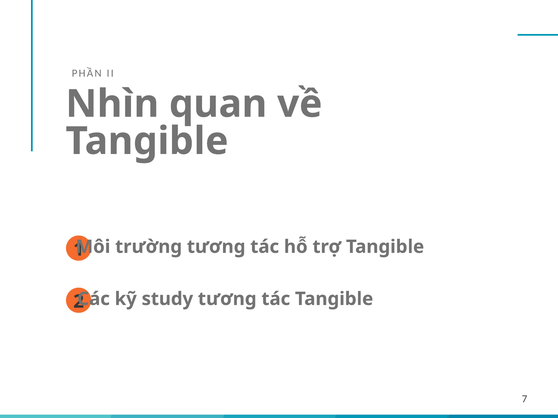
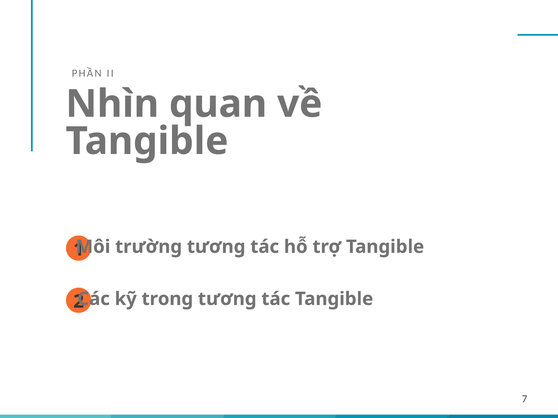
study: study -> trong
